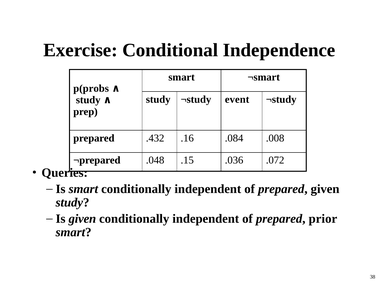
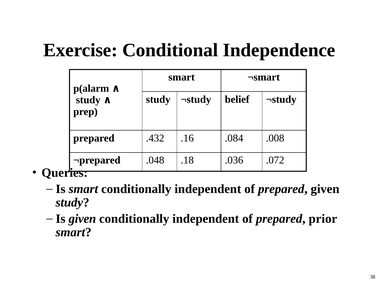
p(probs: p(probs -> p(alarm
event: event -> belief
.15: .15 -> .18
